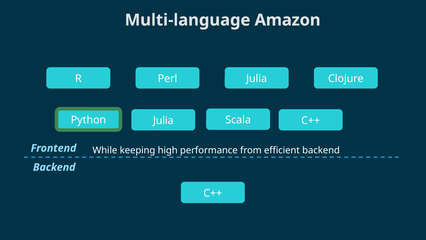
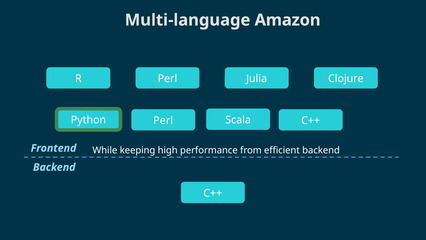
Julia at (163, 120): Julia -> Perl
